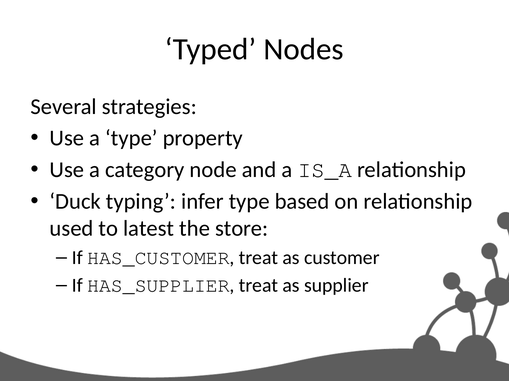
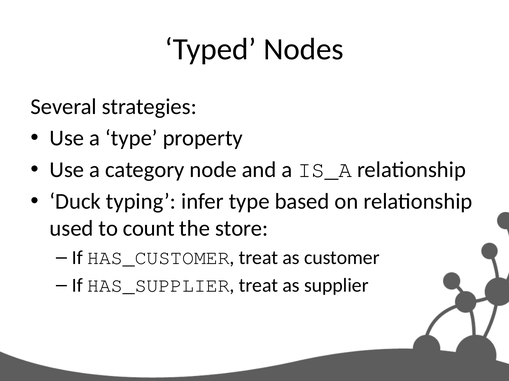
latest: latest -> count
